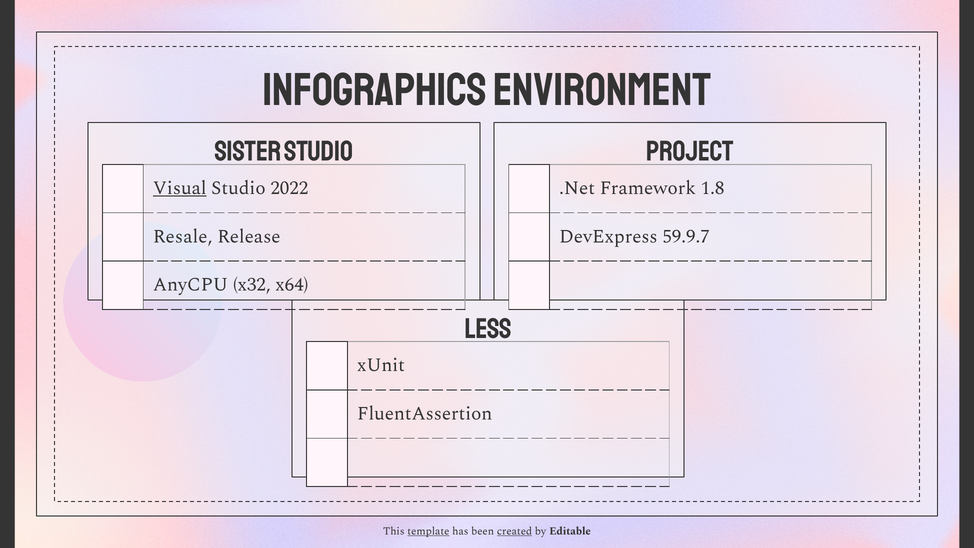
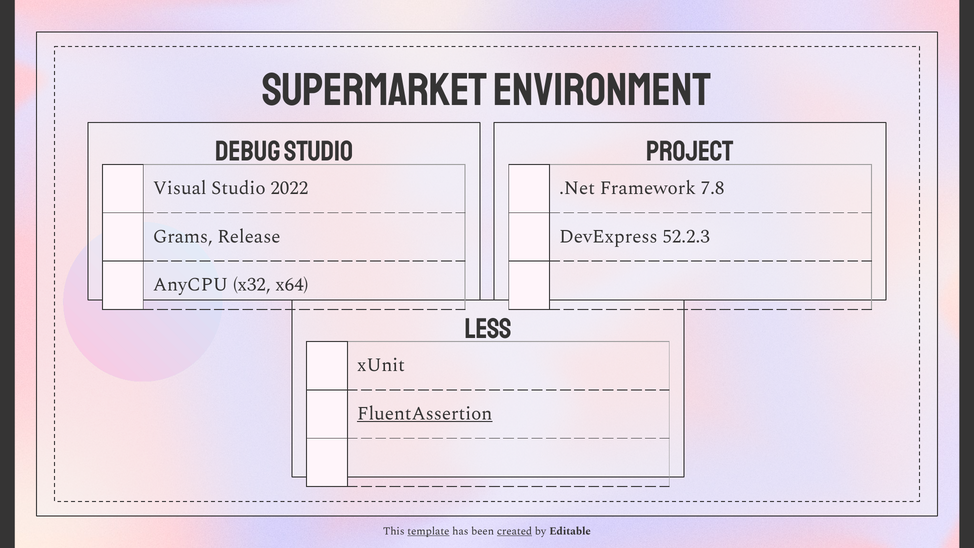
Infographics: Infographics -> Supermarket
Sister: Sister -> Debug
Visual underline: present -> none
1.8: 1.8 -> 7.8
Resale: Resale -> Grams
59.9.7: 59.9.7 -> 52.2.3
FluentAssertion underline: none -> present
